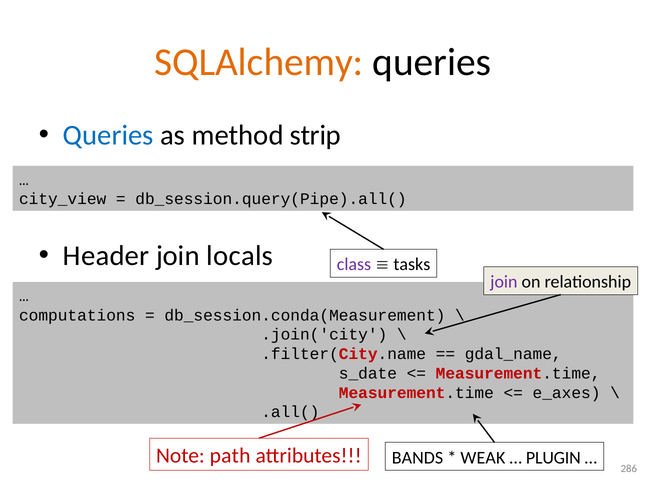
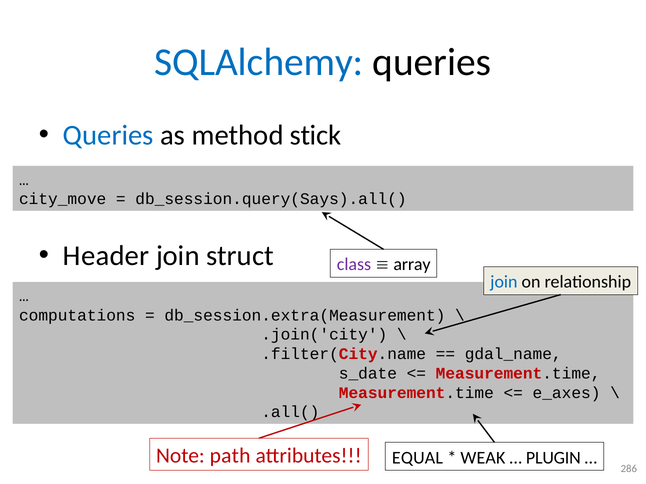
SQLAlchemy colour: orange -> blue
strip: strip -> stick
city_view: city_view -> city_move
db_session.query(Pipe).all(: db_session.query(Pipe).all( -> db_session.query(Says).all(
locals: locals -> struct
tasks: tasks -> array
join at (504, 282) colour: purple -> blue
db_session.conda(Measurement: db_session.conda(Measurement -> db_session.extra(Measurement
BANDS: BANDS -> EQUAL
